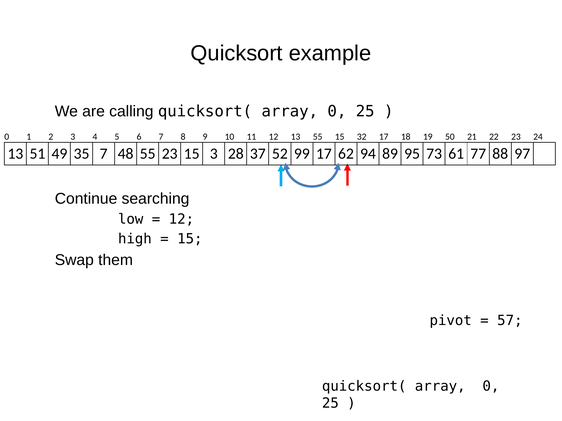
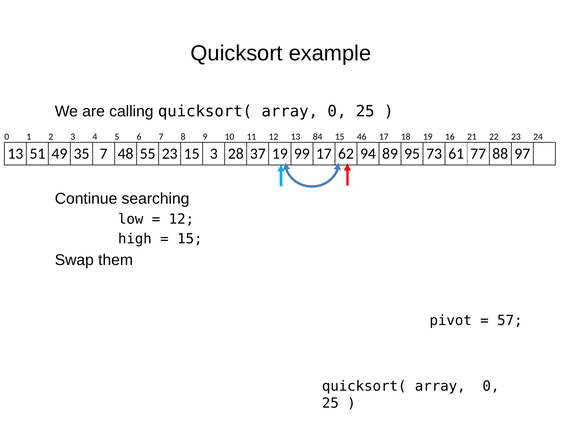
13 55: 55 -> 84
32: 32 -> 46
50: 50 -> 16
37 52: 52 -> 19
